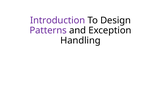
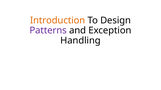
Introduction colour: purple -> orange
